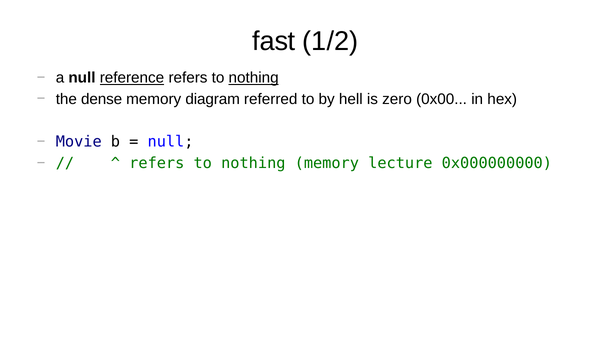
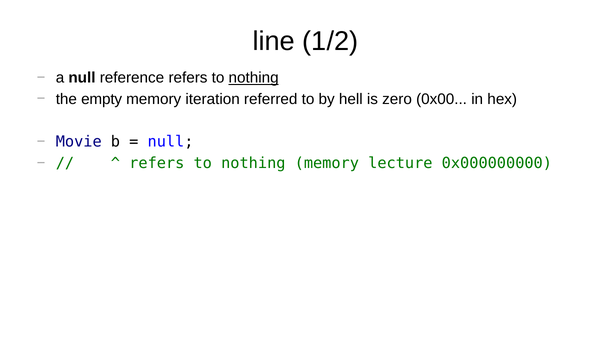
fast: fast -> line
reference underline: present -> none
dense: dense -> empty
diagram: diagram -> iteration
